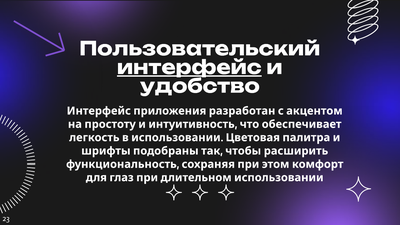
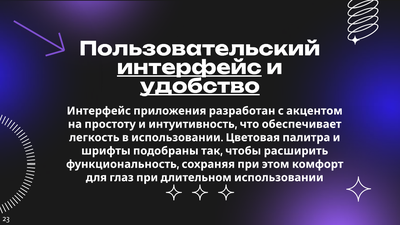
удобство underline: none -> present
